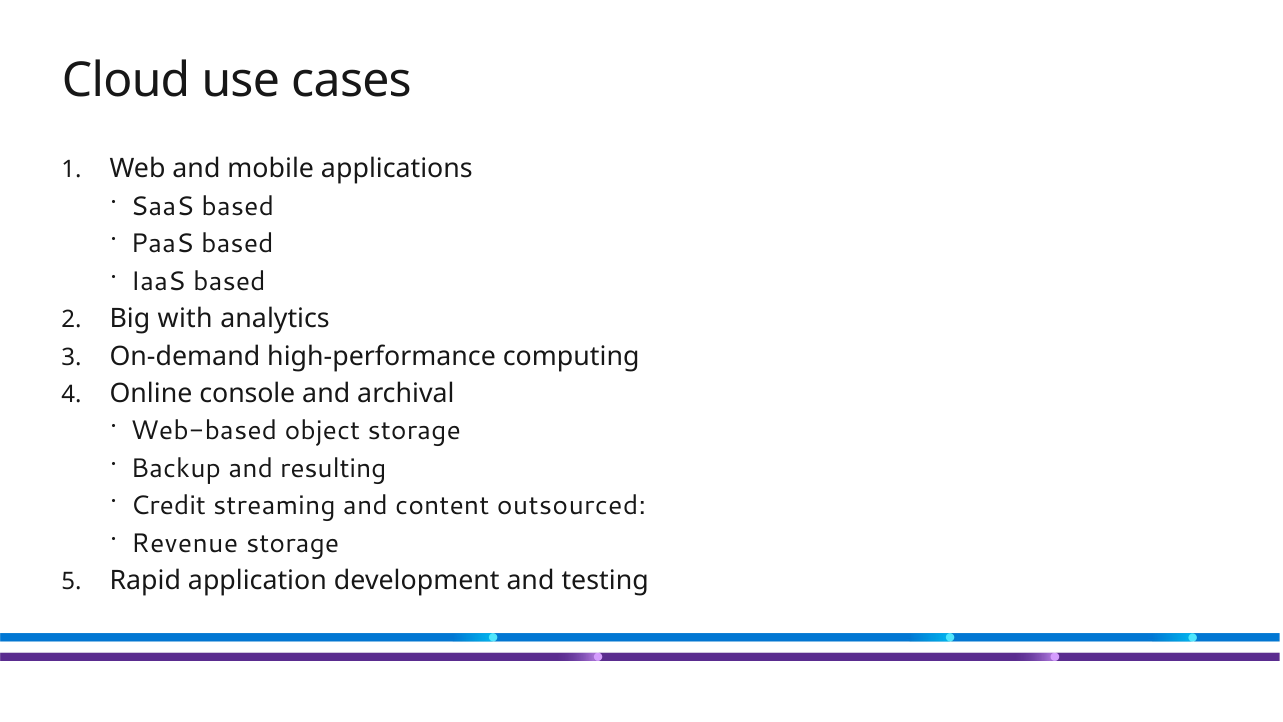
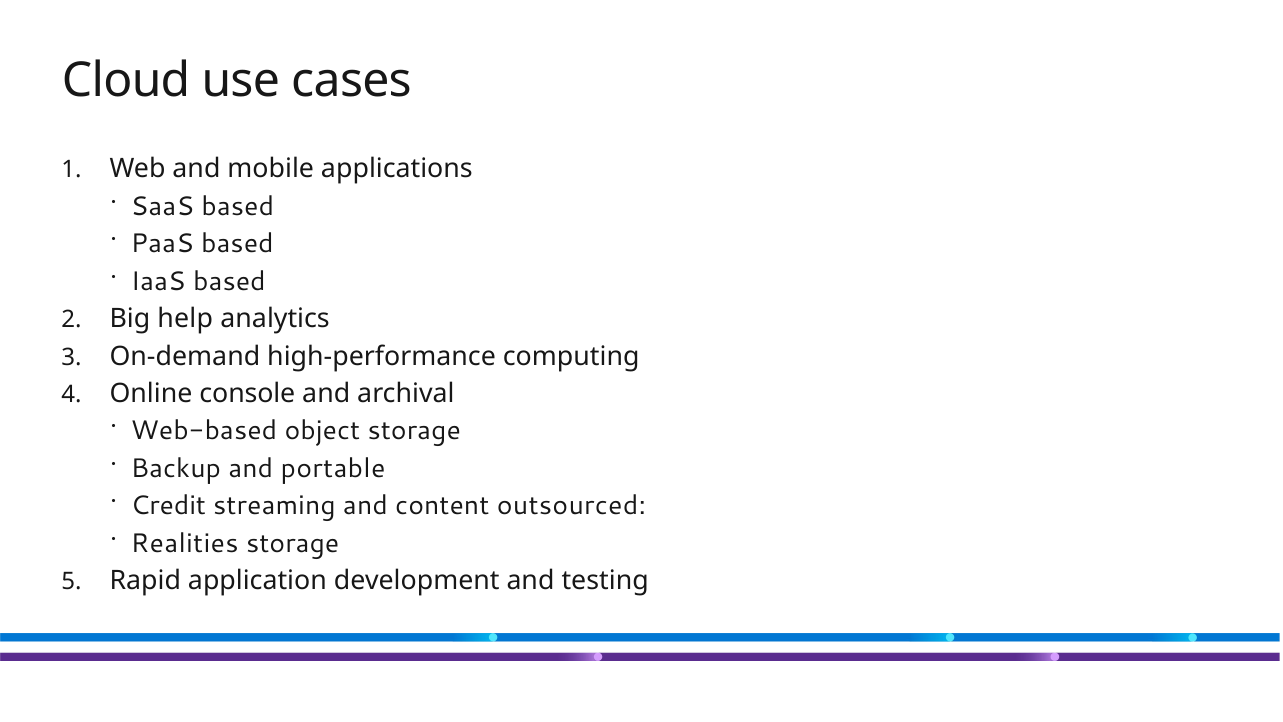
with: with -> help
resulting: resulting -> portable
Revenue: Revenue -> Realities
